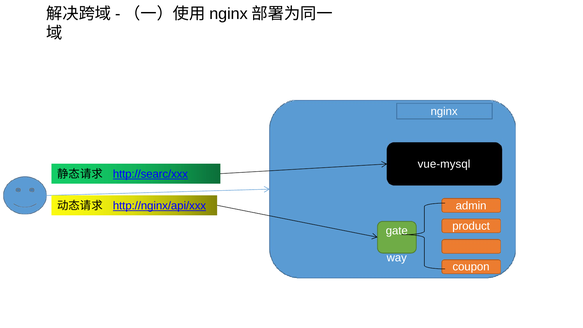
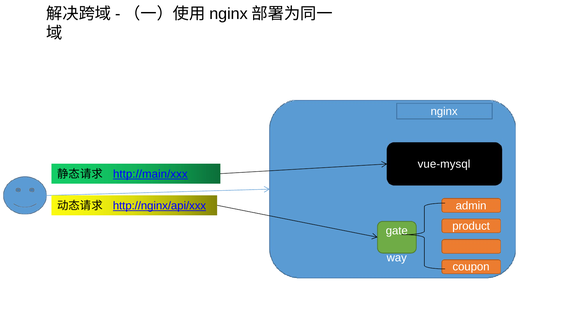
http://searc/xxx: http://searc/xxx -> http://main/xxx
